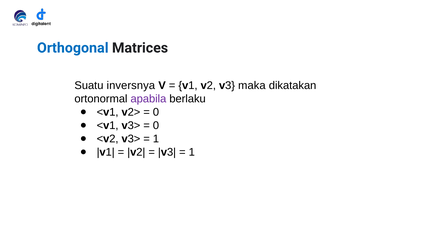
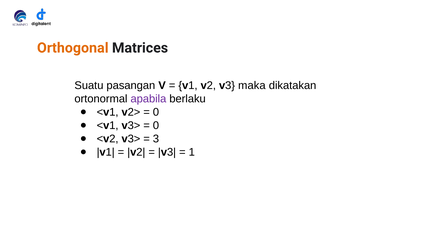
Orthogonal colour: blue -> orange
inversnya: inversnya -> pasangan
1 at (156, 139): 1 -> 3
